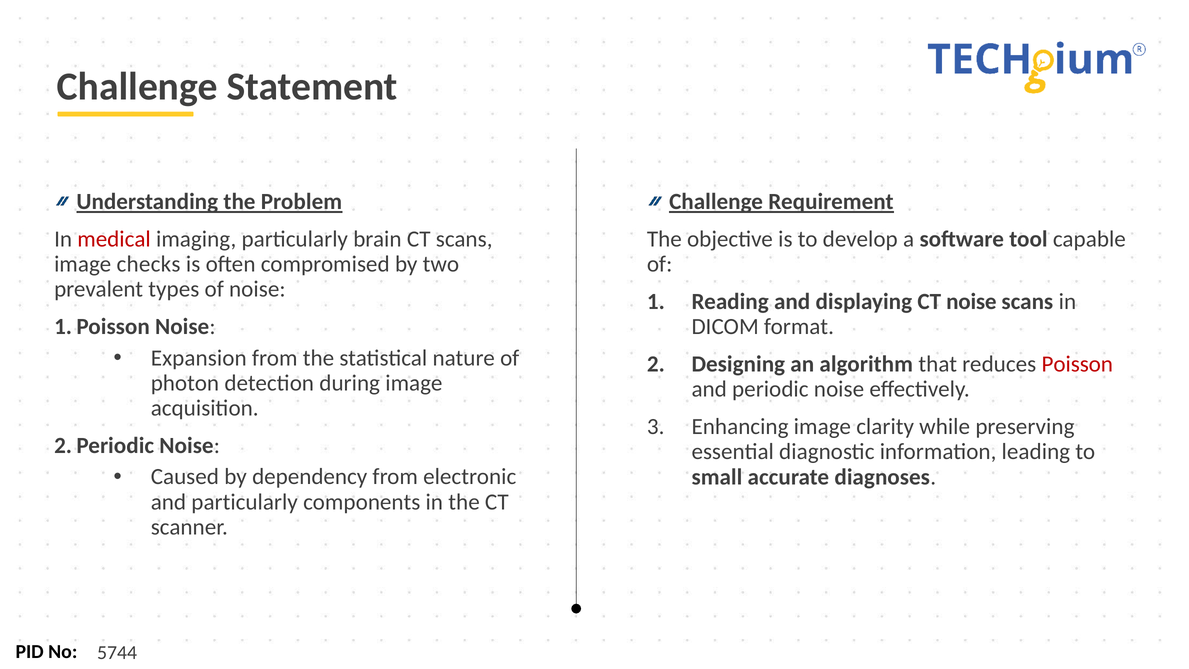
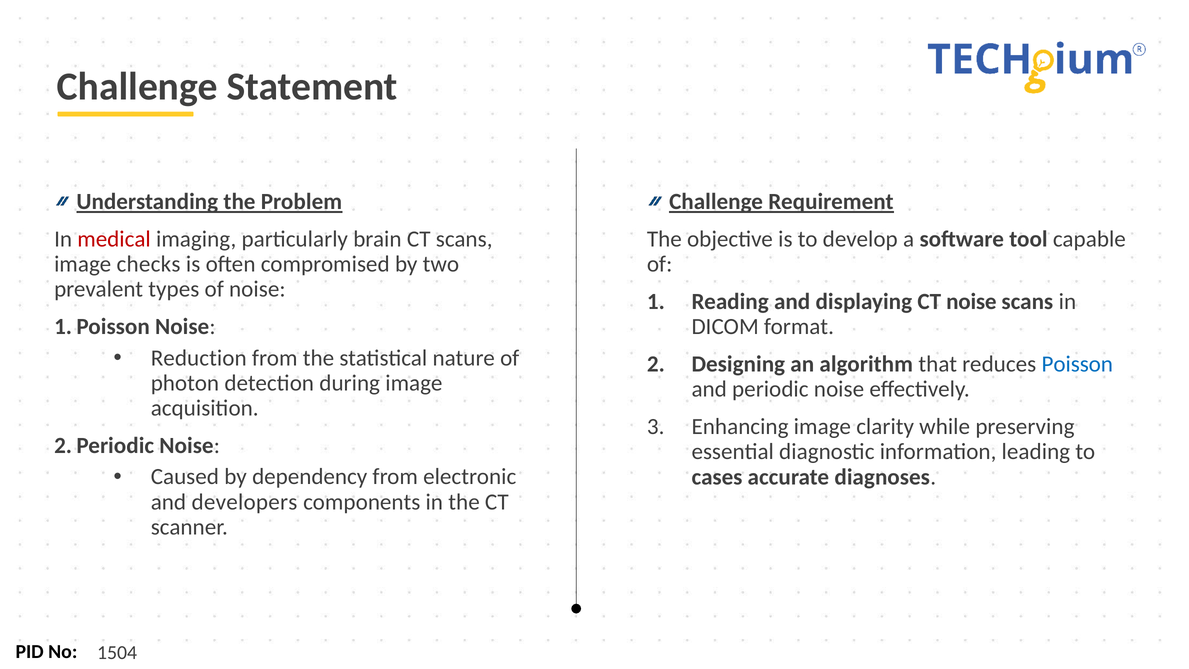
Expansion: Expansion -> Reduction
Poisson colour: red -> blue
small: small -> cases
and particularly: particularly -> developers
5744: 5744 -> 1504
